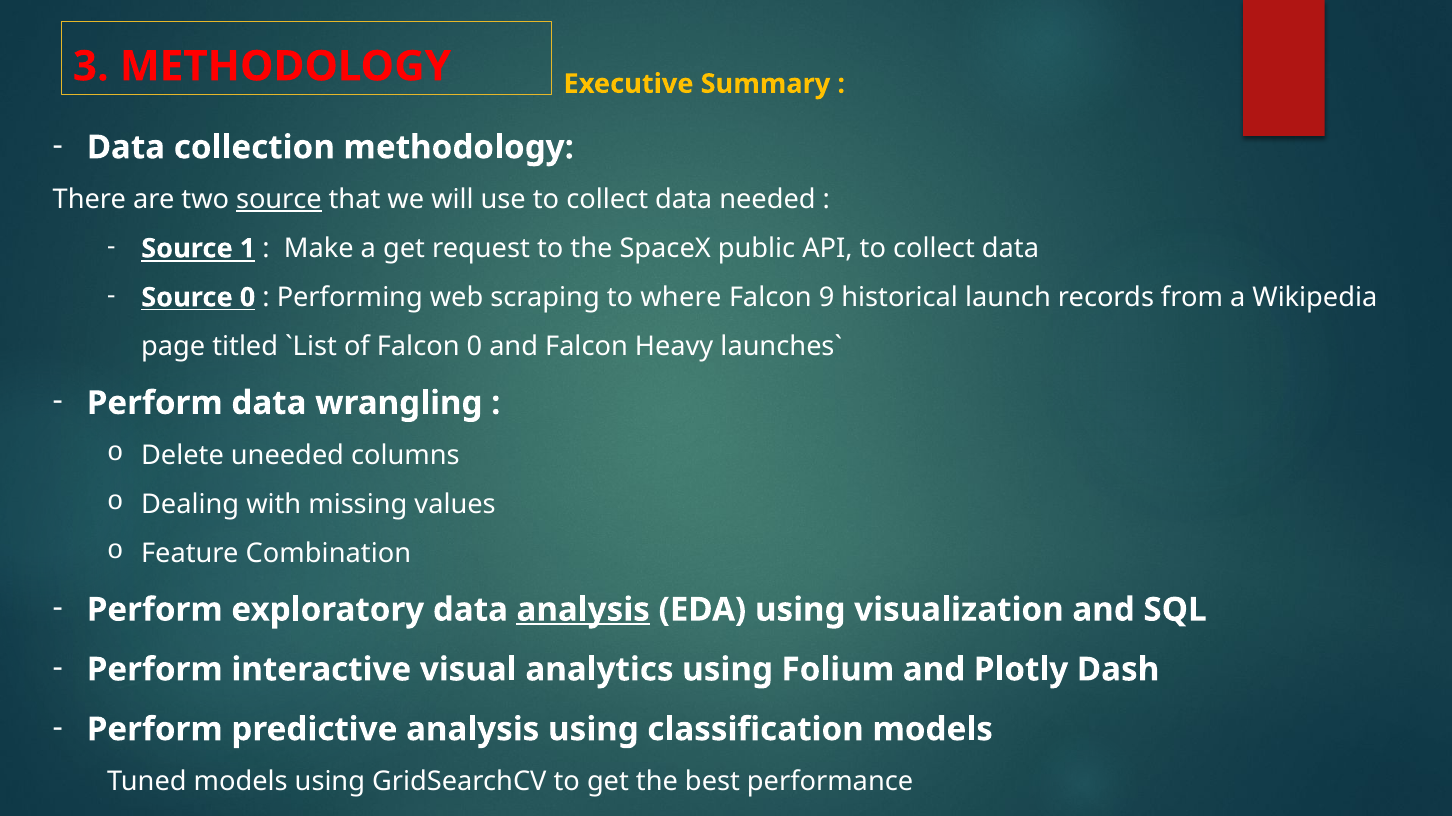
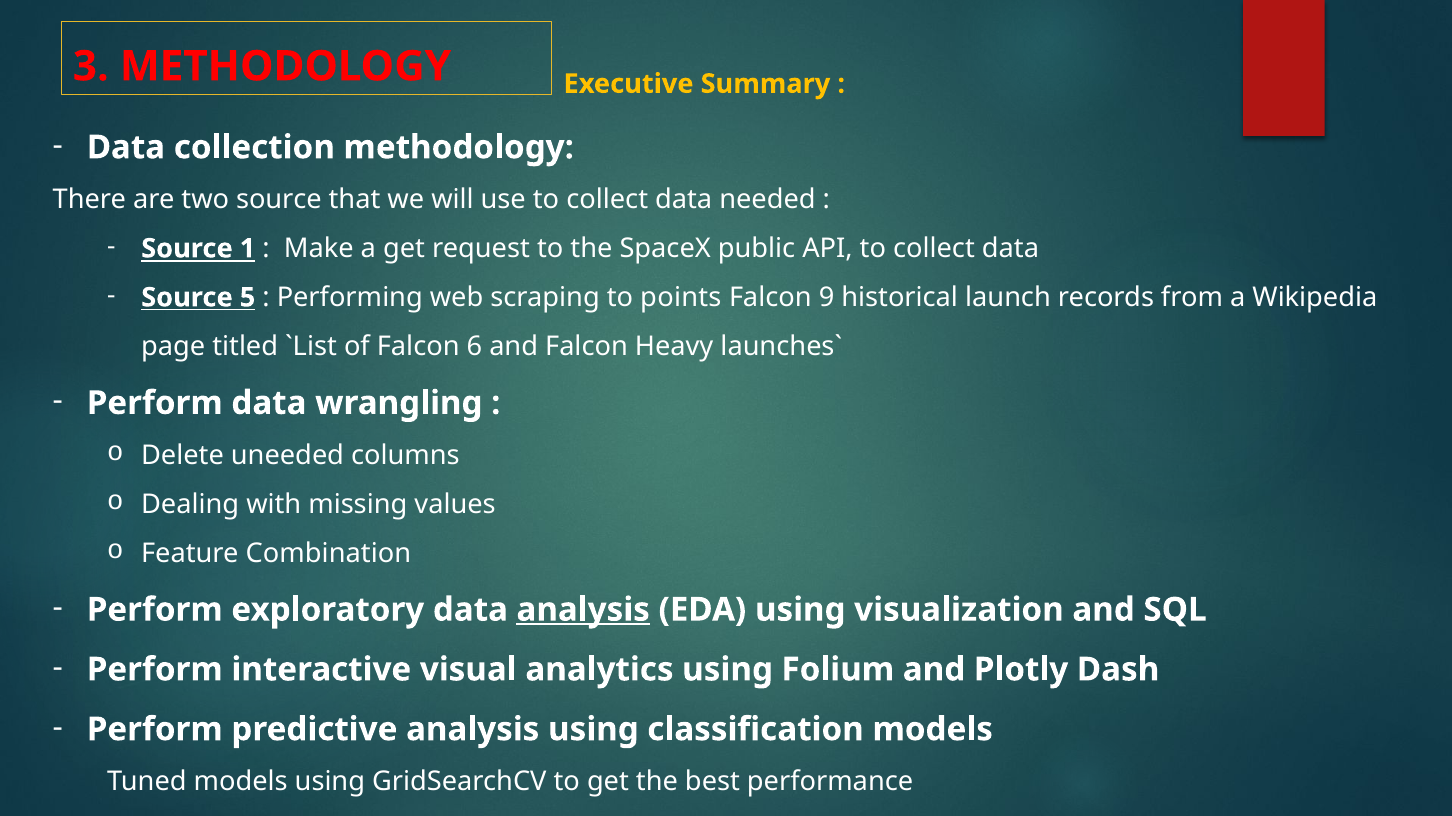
source at (279, 200) underline: present -> none
Source 0: 0 -> 5
where: where -> points
Falcon 0: 0 -> 6
